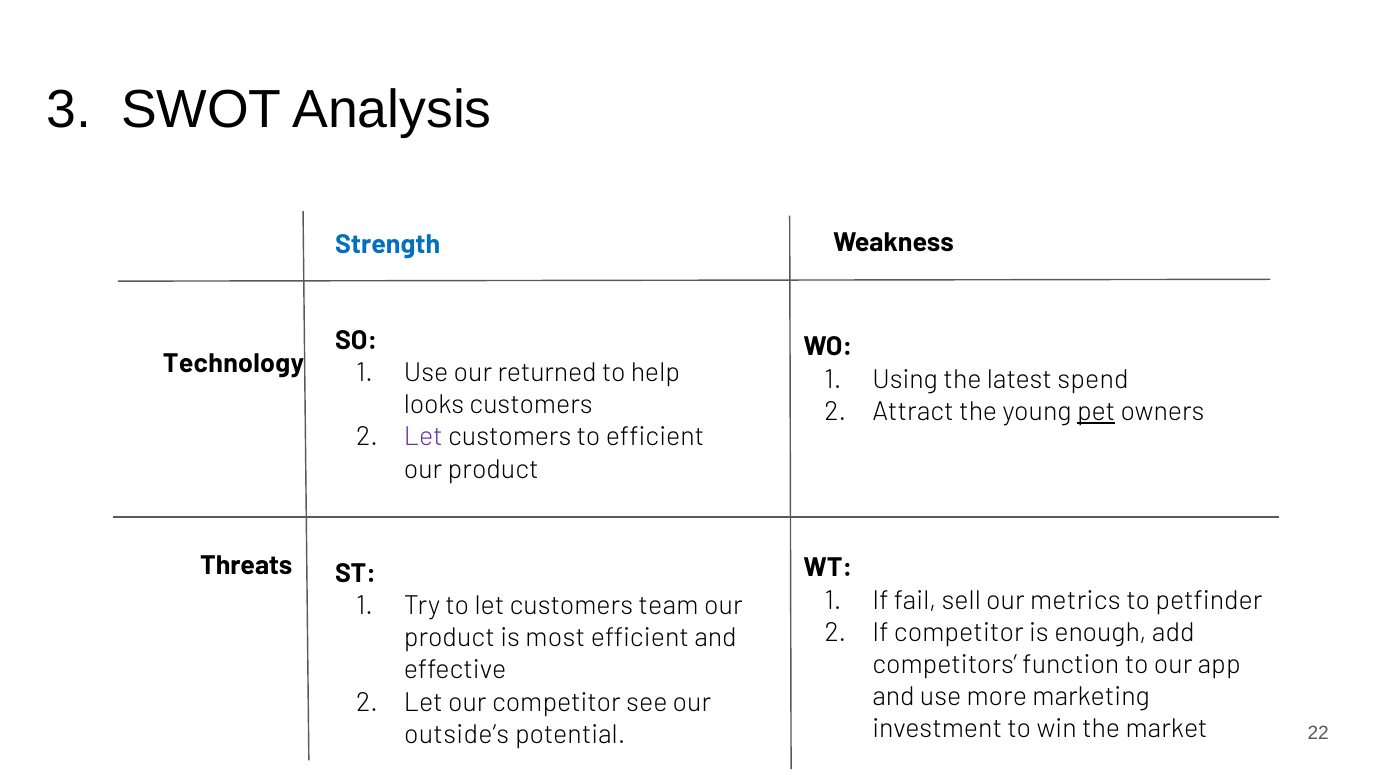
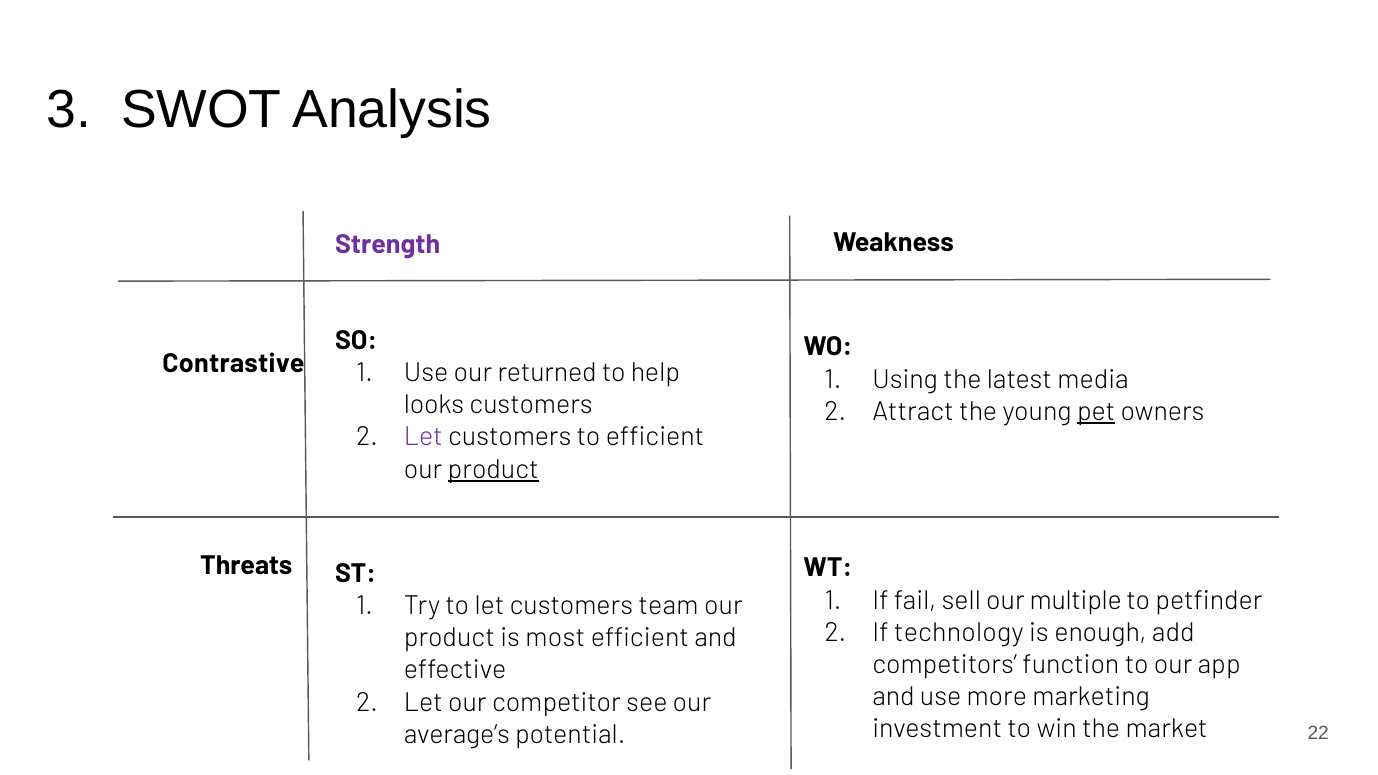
Strength colour: blue -> purple
Technology: Technology -> Contrastive
spend: spend -> media
product at (493, 469) underline: none -> present
metrics: metrics -> multiple
If competitor: competitor -> technology
outside’s: outside’s -> average’s
